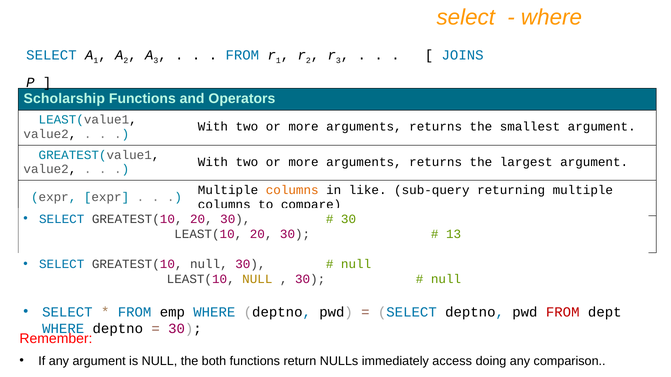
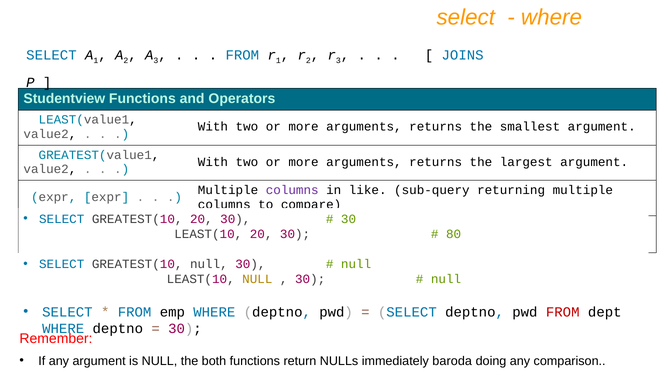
Scholarship: Scholarship -> Studentview
columns at (292, 190) colour: orange -> purple
13: 13 -> 80
access: access -> baroda
